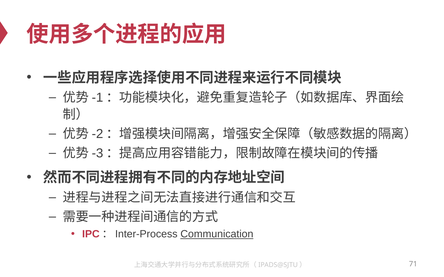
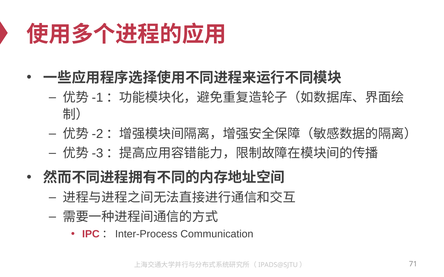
Communication underline: present -> none
